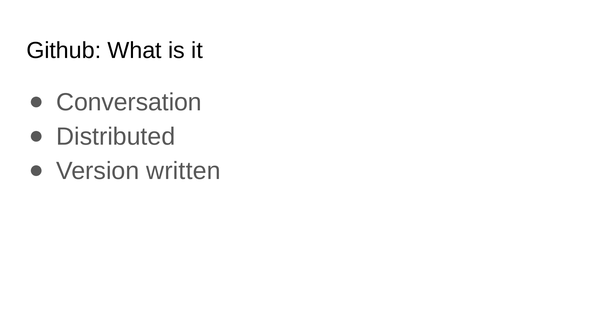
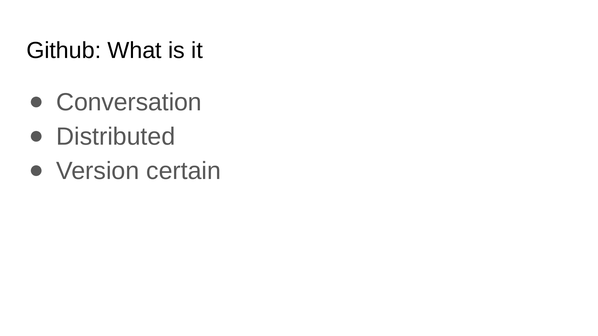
written: written -> certain
